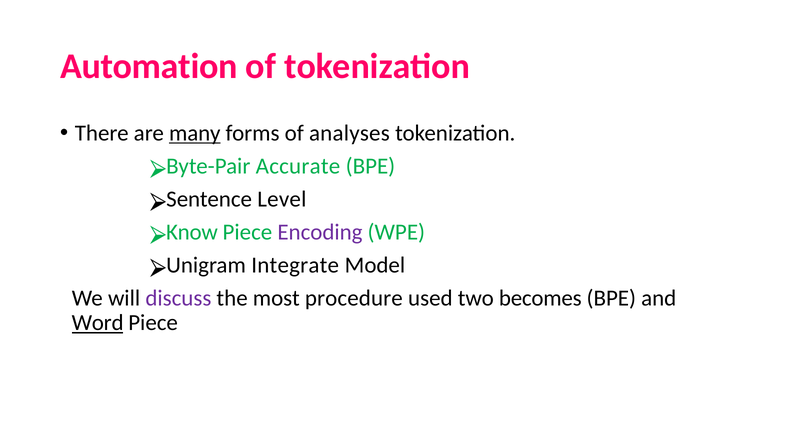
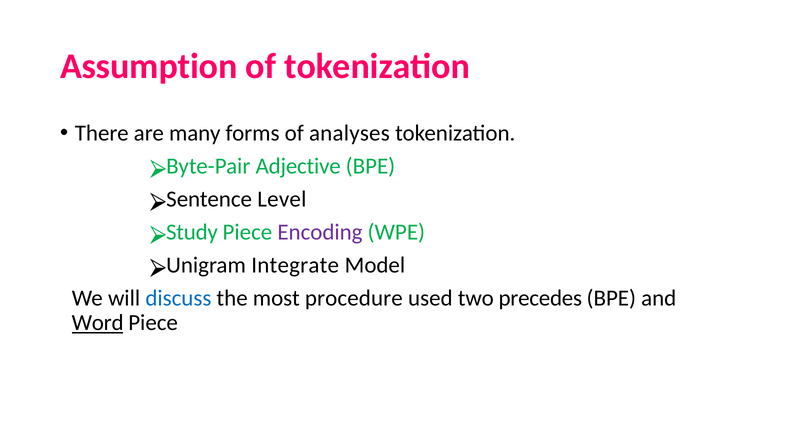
Automation: Automation -> Assumption
many underline: present -> none
Accurate: Accurate -> Adjective
Know: Know -> Study
discuss colour: purple -> blue
becomes: becomes -> precedes
